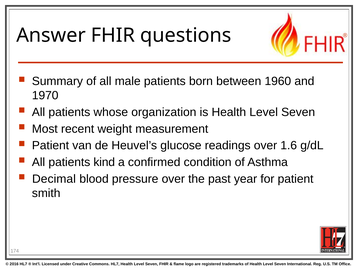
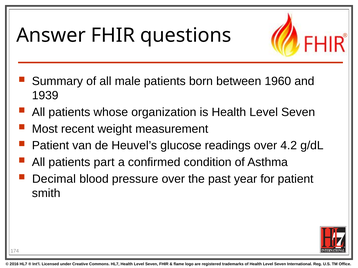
1970: 1970 -> 1939
1.6: 1.6 -> 4.2
kind: kind -> part
